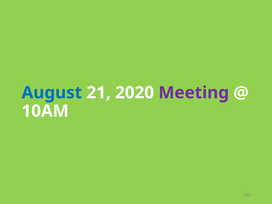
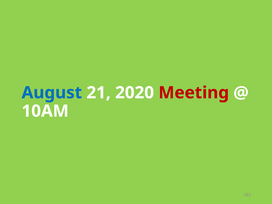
Meeting colour: purple -> red
